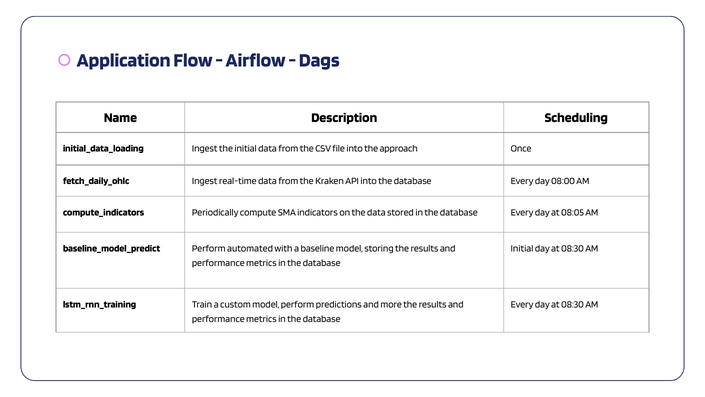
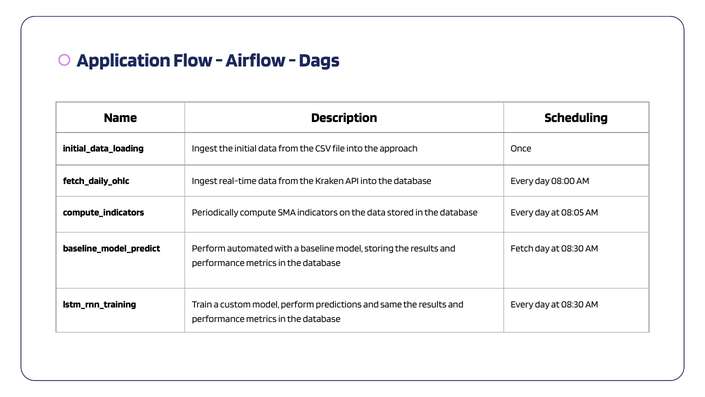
Initial at (522, 248): Initial -> Fetch
more: more -> same
